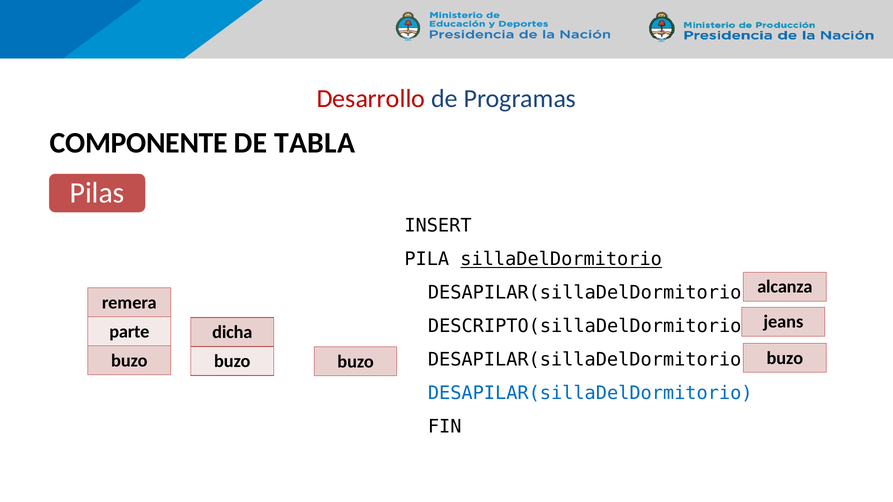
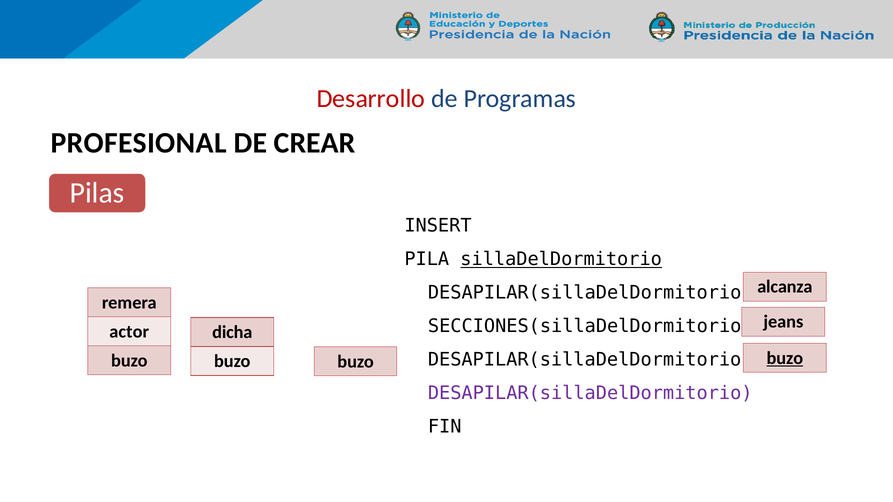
COMPONENTE: COMPONENTE -> PROFESIONAL
TABLA: TABLA -> CREAR
DESCRIPTO(sillaDelDormitorio: DESCRIPTO(sillaDelDormitorio -> SECCIONES(sillaDelDormitorio
parte: parte -> actor
buzo at (785, 358) underline: none -> present
DESAPILAR(sillaDelDormitorio at (590, 393) colour: blue -> purple
